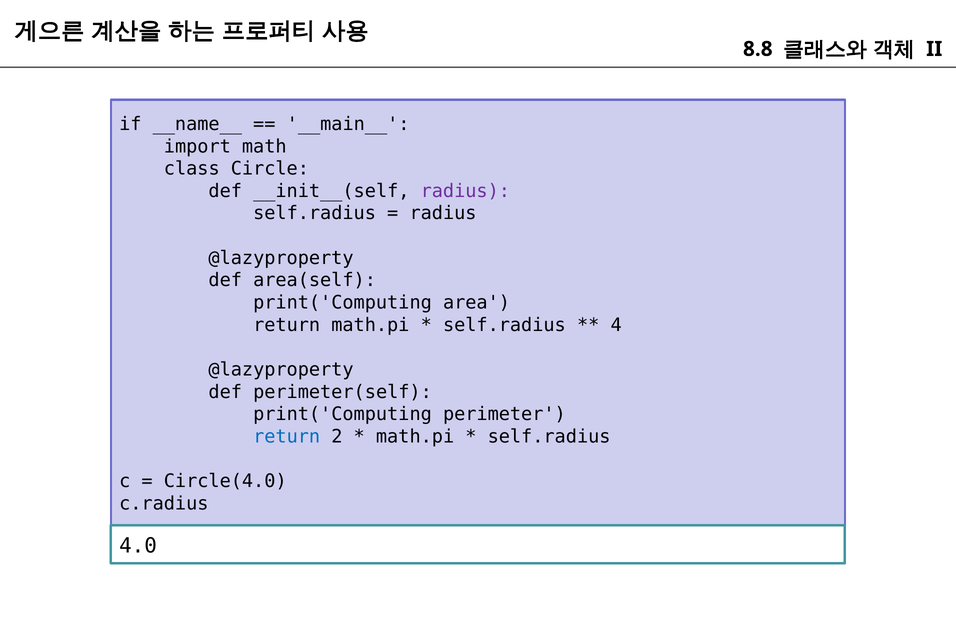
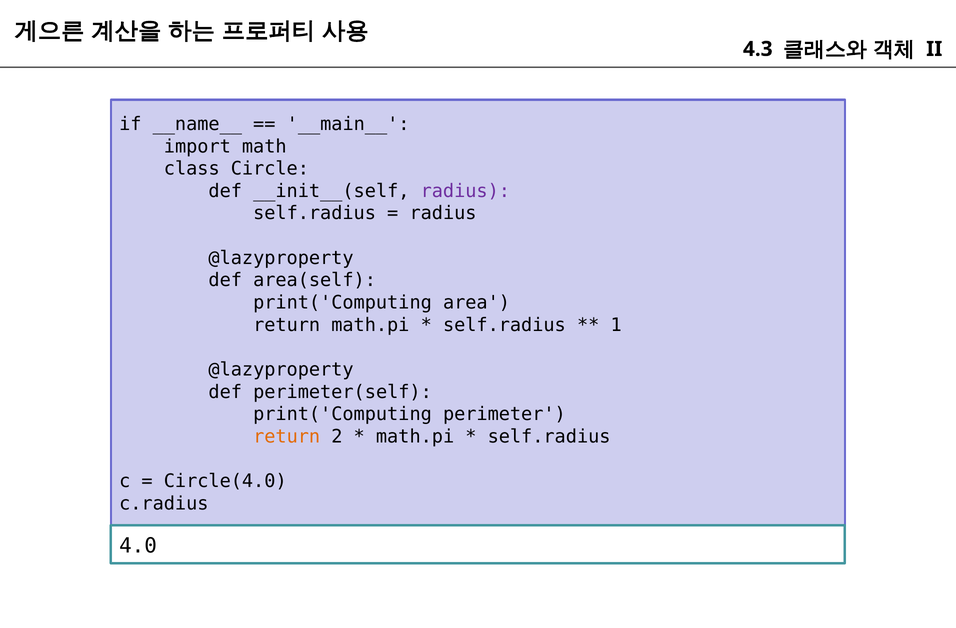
8.8: 8.8 -> 4.3
4: 4 -> 1
return at (287, 436) colour: blue -> orange
